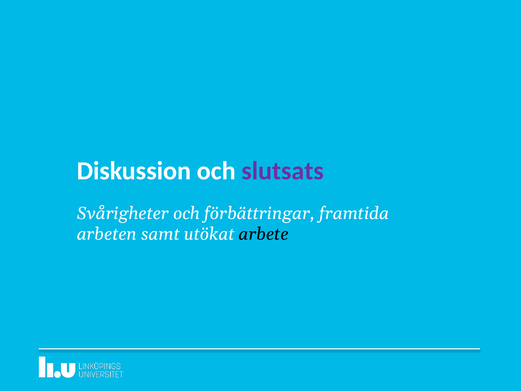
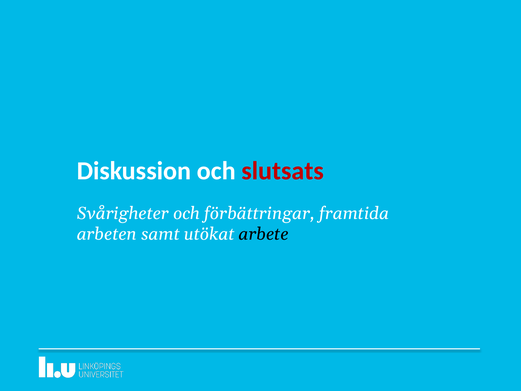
slutsats colour: purple -> red
